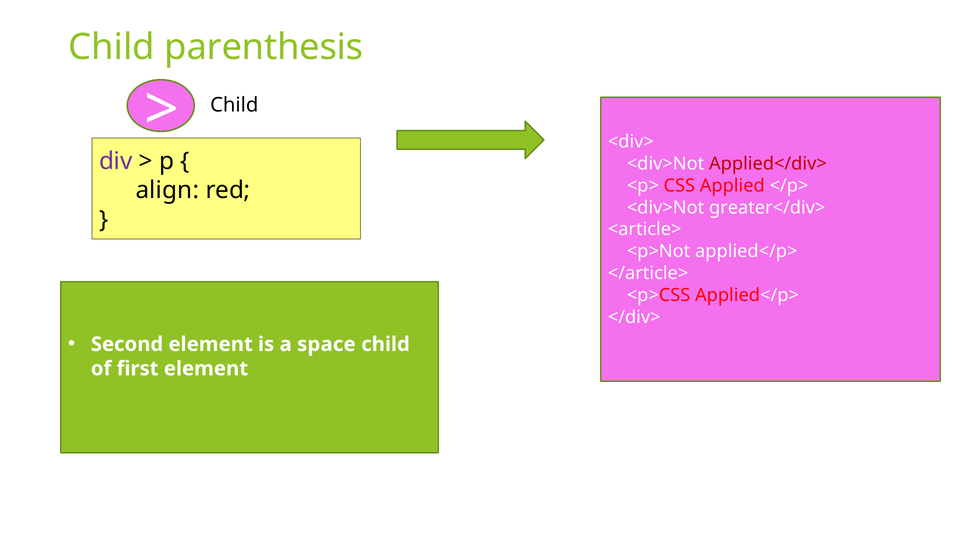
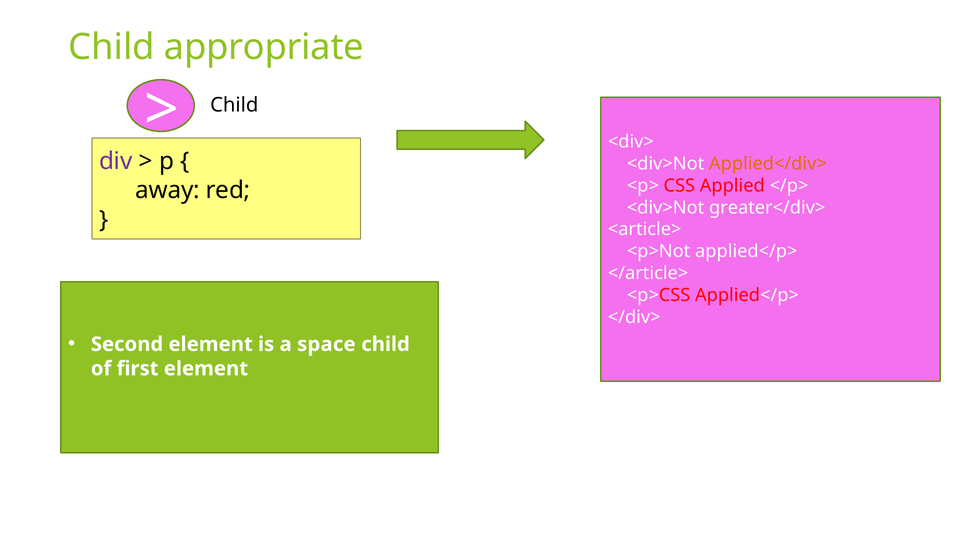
parenthesis: parenthesis -> appropriate
Applied</div> colour: red -> orange
align: align -> away
